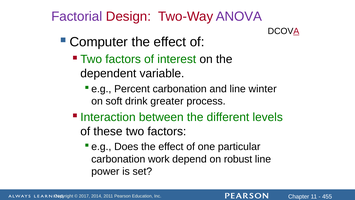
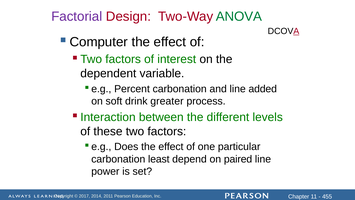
ANOVA colour: purple -> green
winter: winter -> added
work: work -> least
robust: robust -> paired
